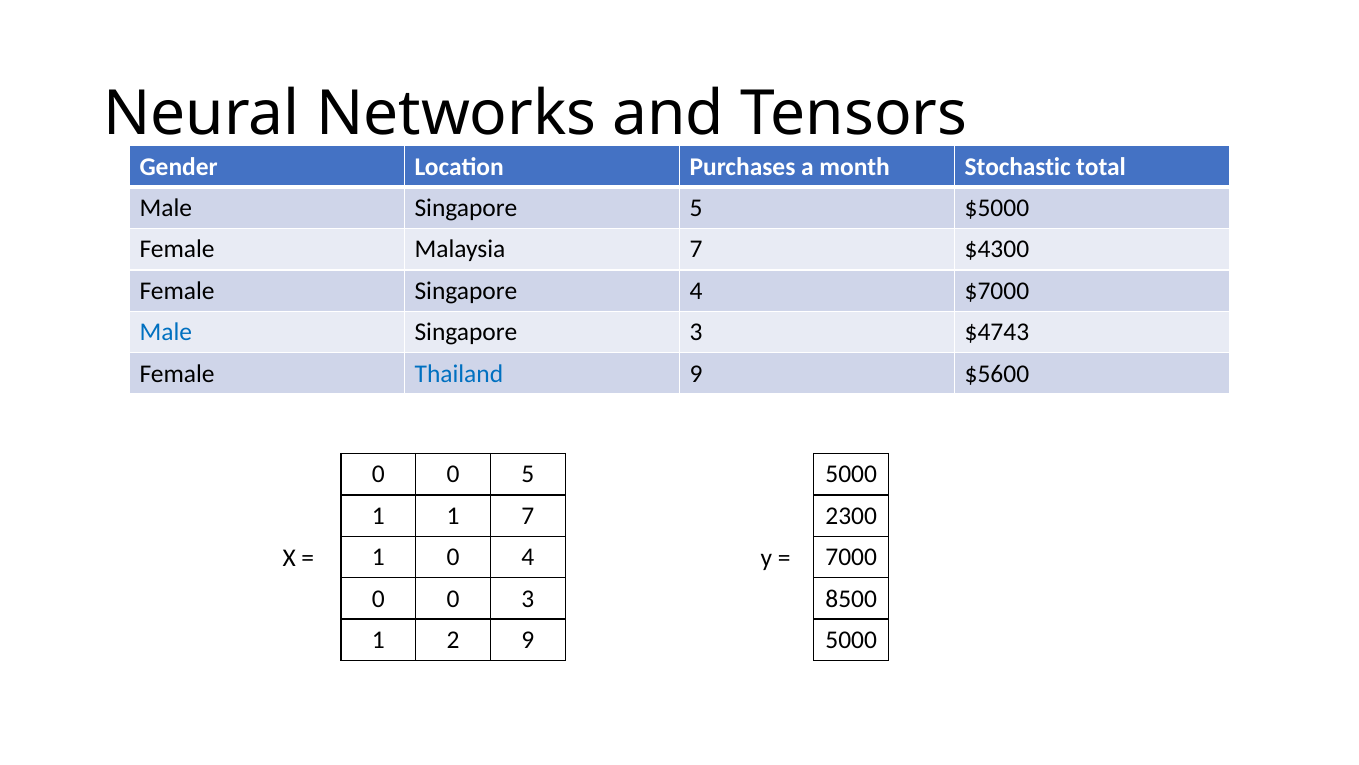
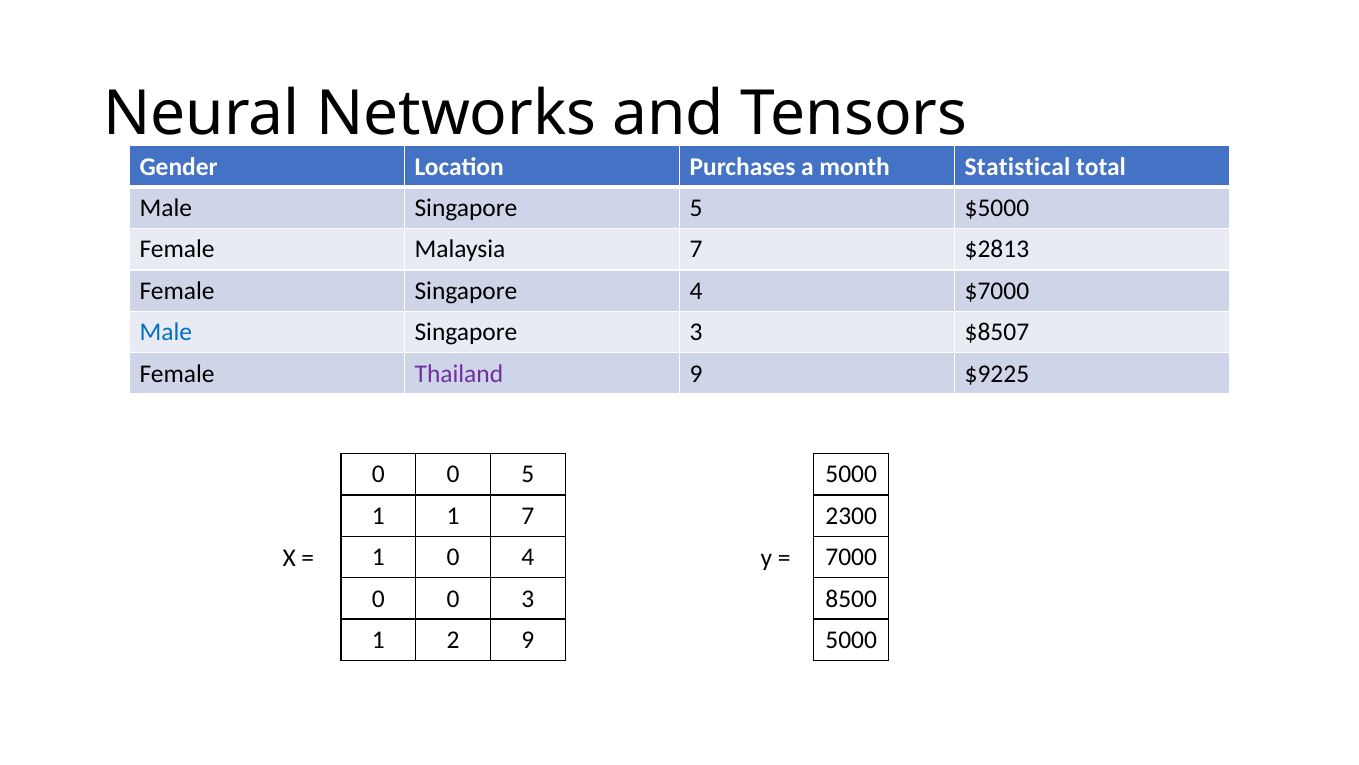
Stochastic: Stochastic -> Statistical
$4300: $4300 -> $2813
$4743: $4743 -> $8507
Thailand colour: blue -> purple
$5600: $5600 -> $9225
